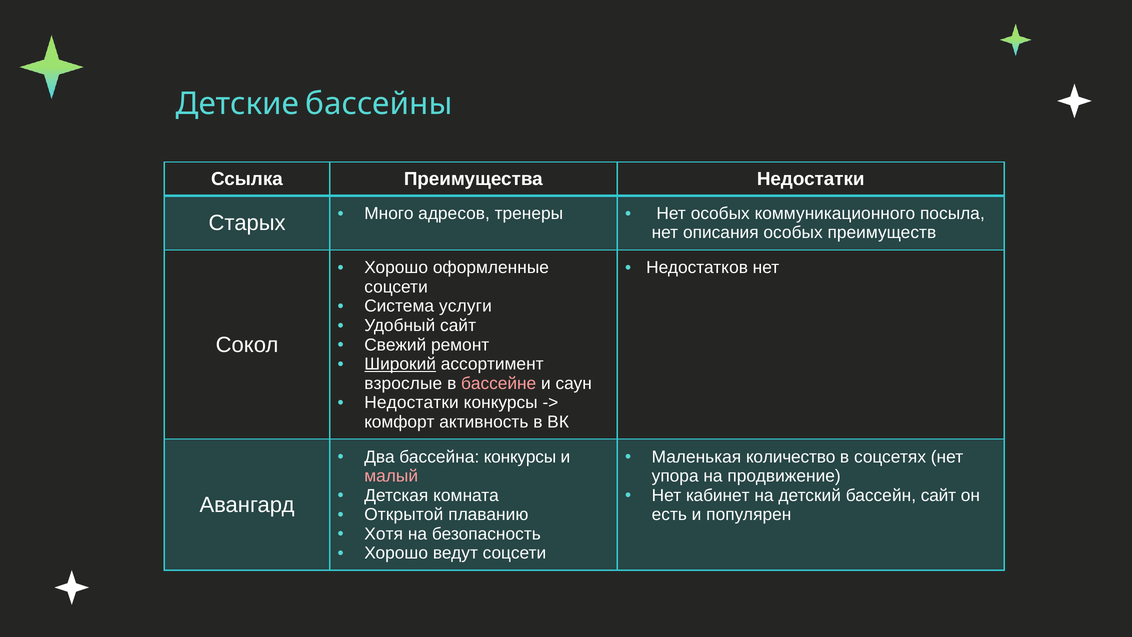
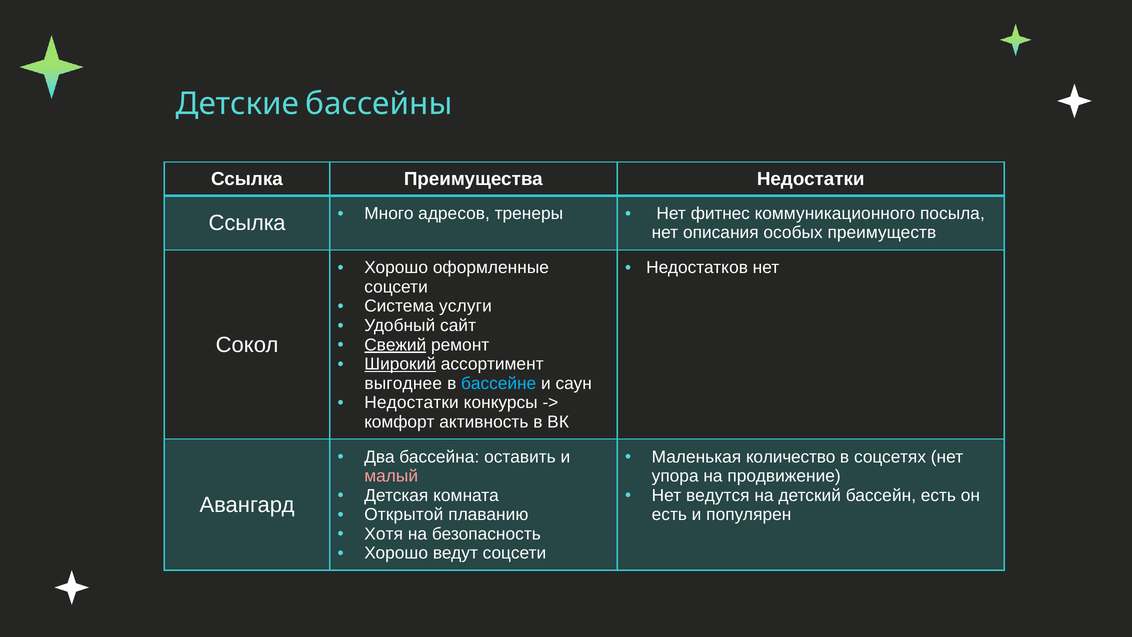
Старых at (247, 223): Старых -> Ссылка
Нет особых: особых -> фитнес
Свежий underline: none -> present
взрослые: взрослые -> выгоднее
бассейне colour: pink -> light blue
бассейна конкурсы: конкурсы -> оставить
кабинет: кабинет -> ведутся
бассейн сайт: сайт -> есть
